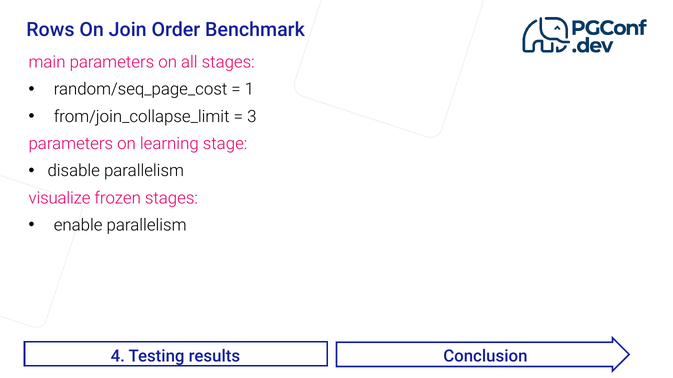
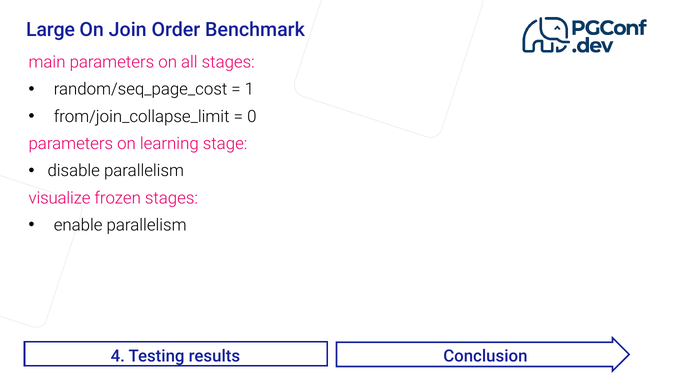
Rows: Rows -> Large
3: 3 -> 0
